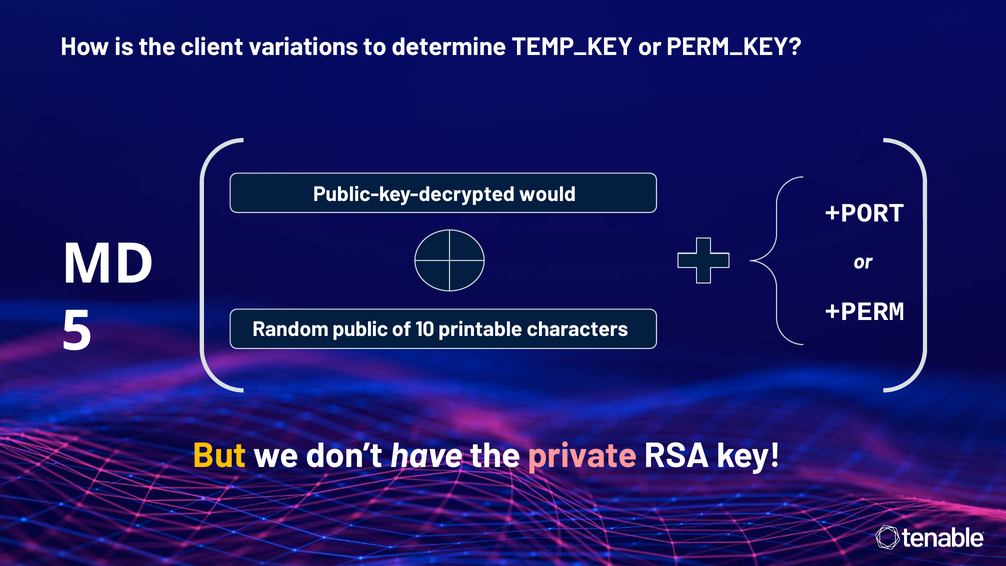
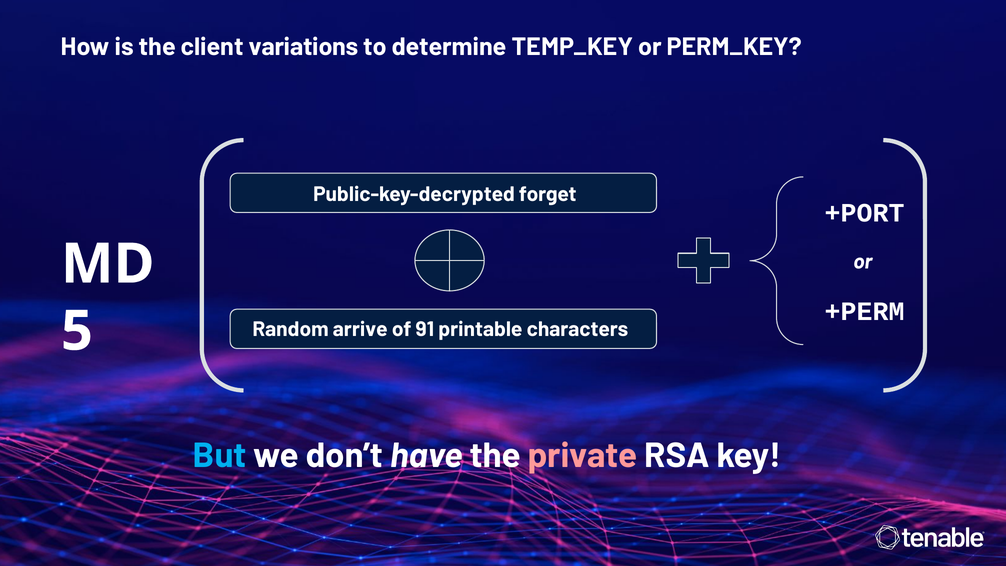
would: would -> forget
public: public -> arrive
10: 10 -> 91
But colour: yellow -> light blue
